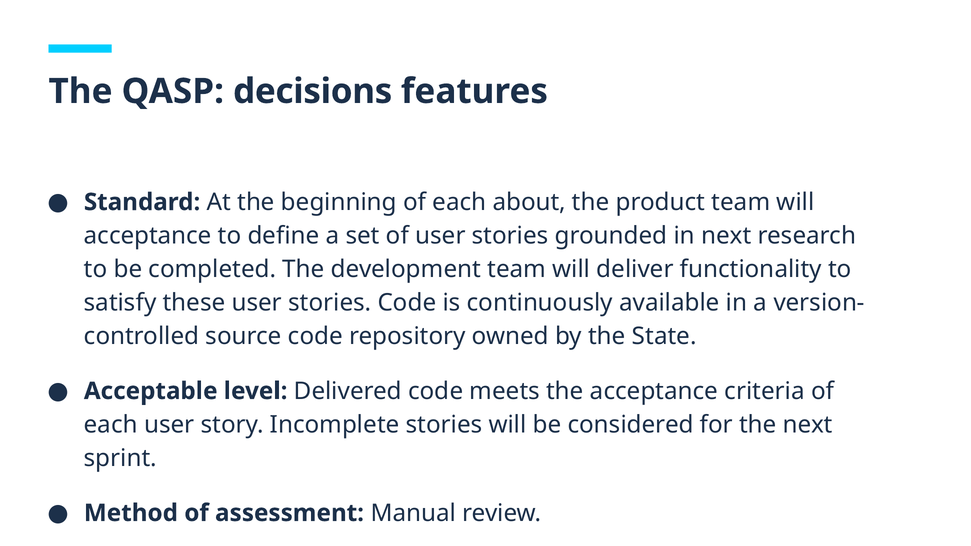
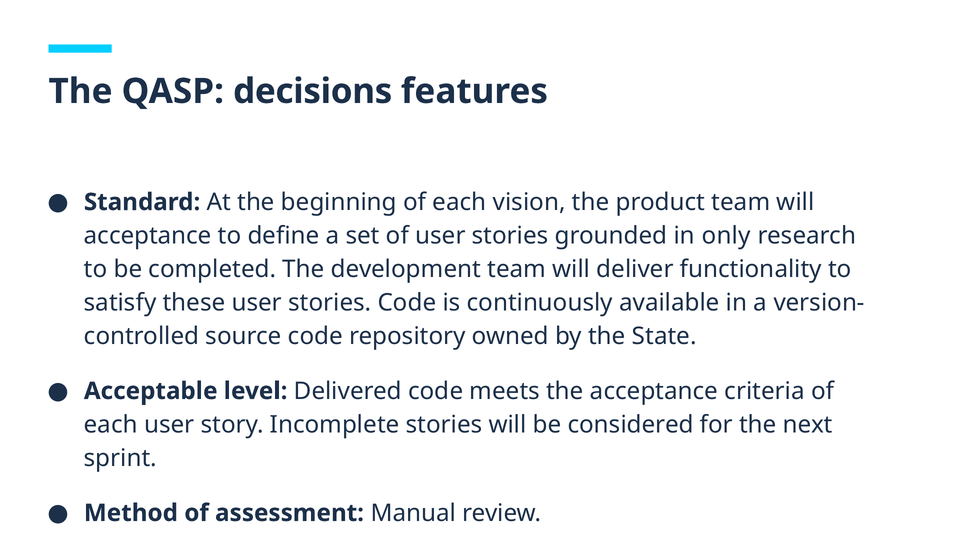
about: about -> vision
in next: next -> only
